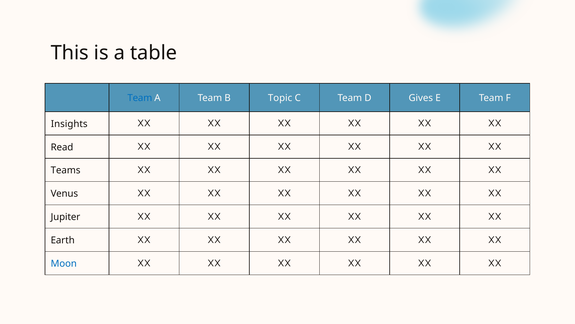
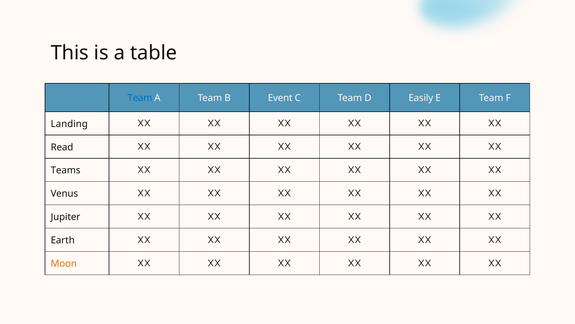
Topic: Topic -> Event
Gives: Gives -> Easily
Insights: Insights -> Landing
Moon colour: blue -> orange
